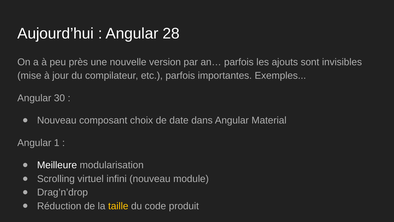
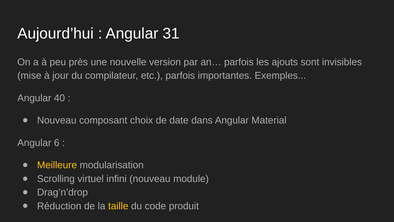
28: 28 -> 31
30: 30 -> 40
1: 1 -> 6
Meilleure colour: white -> yellow
